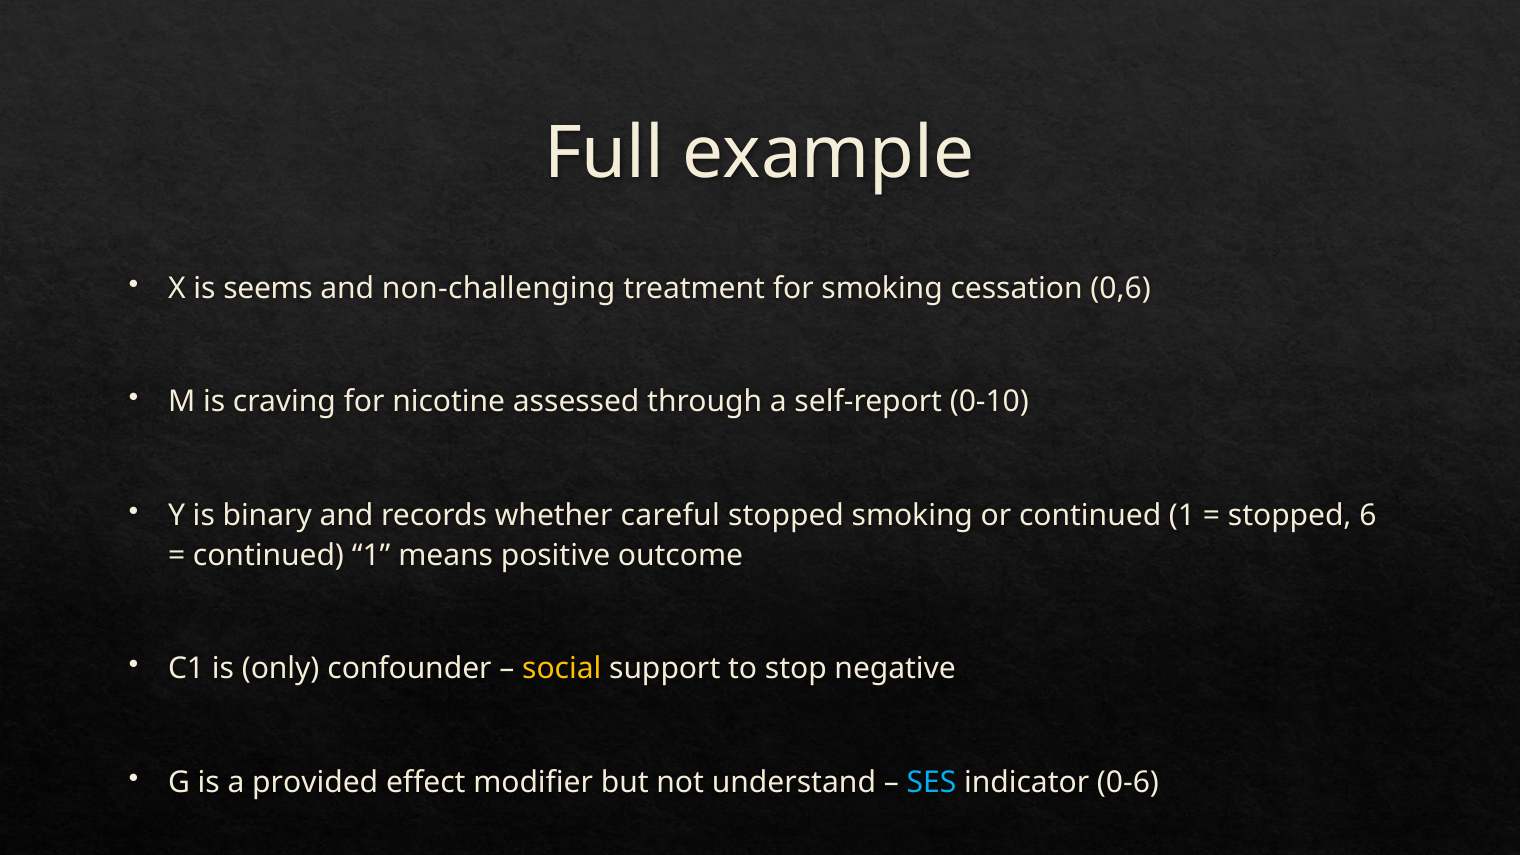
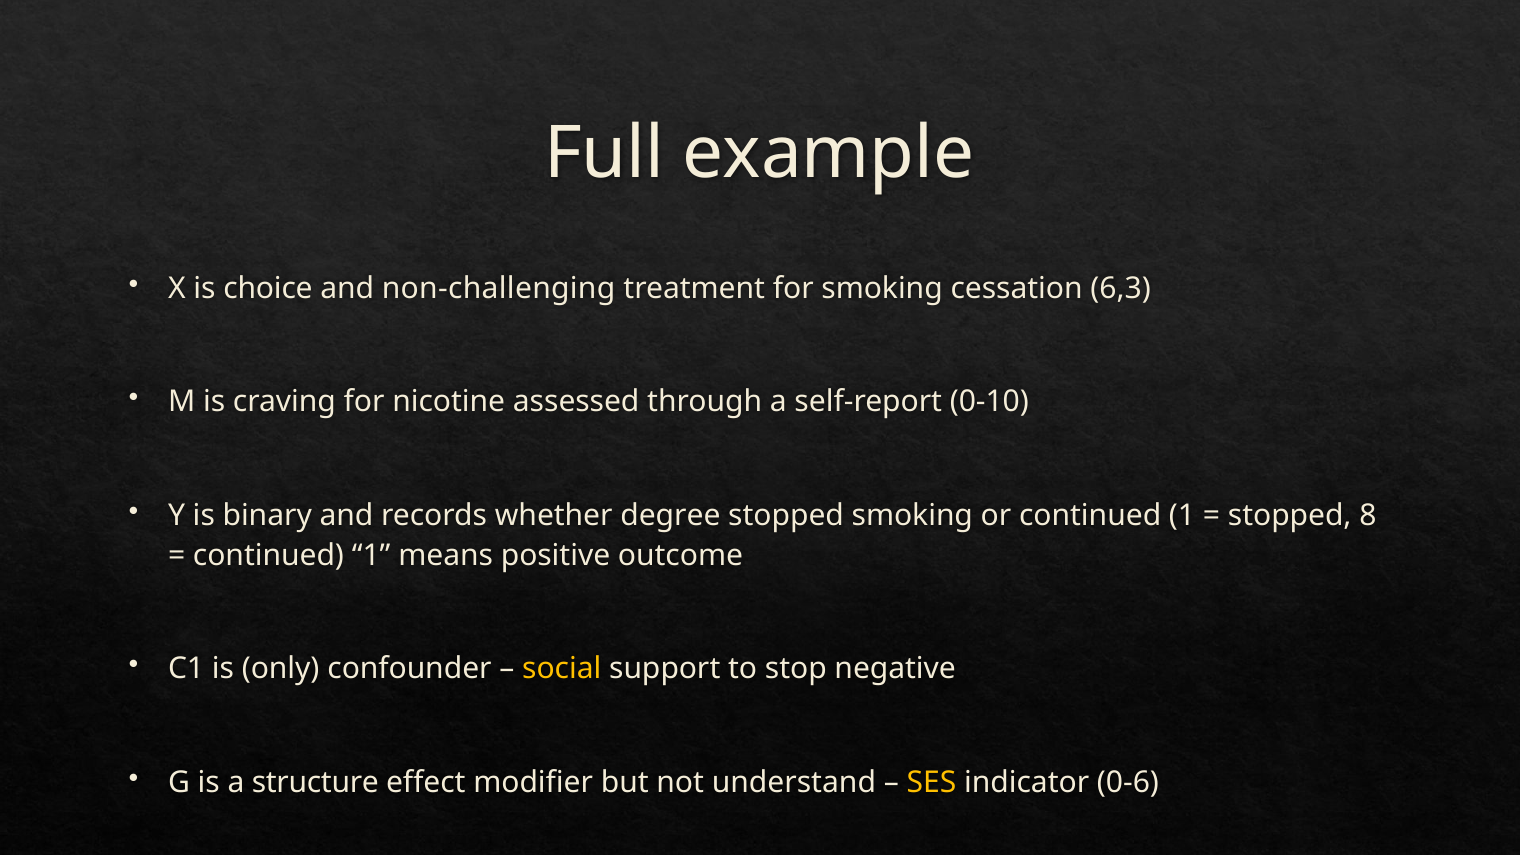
seems: seems -> choice
0,6: 0,6 -> 6,3
careful: careful -> degree
6: 6 -> 8
provided: provided -> structure
SES colour: light blue -> yellow
